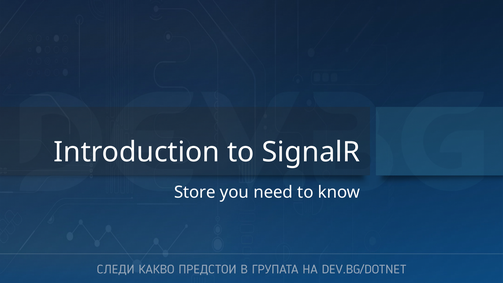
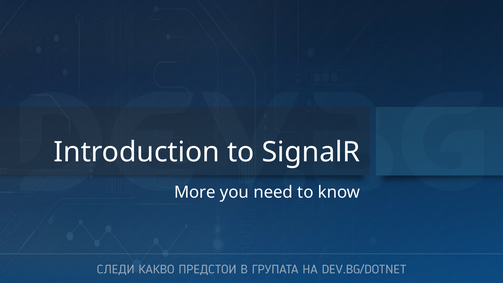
Store: Store -> More
